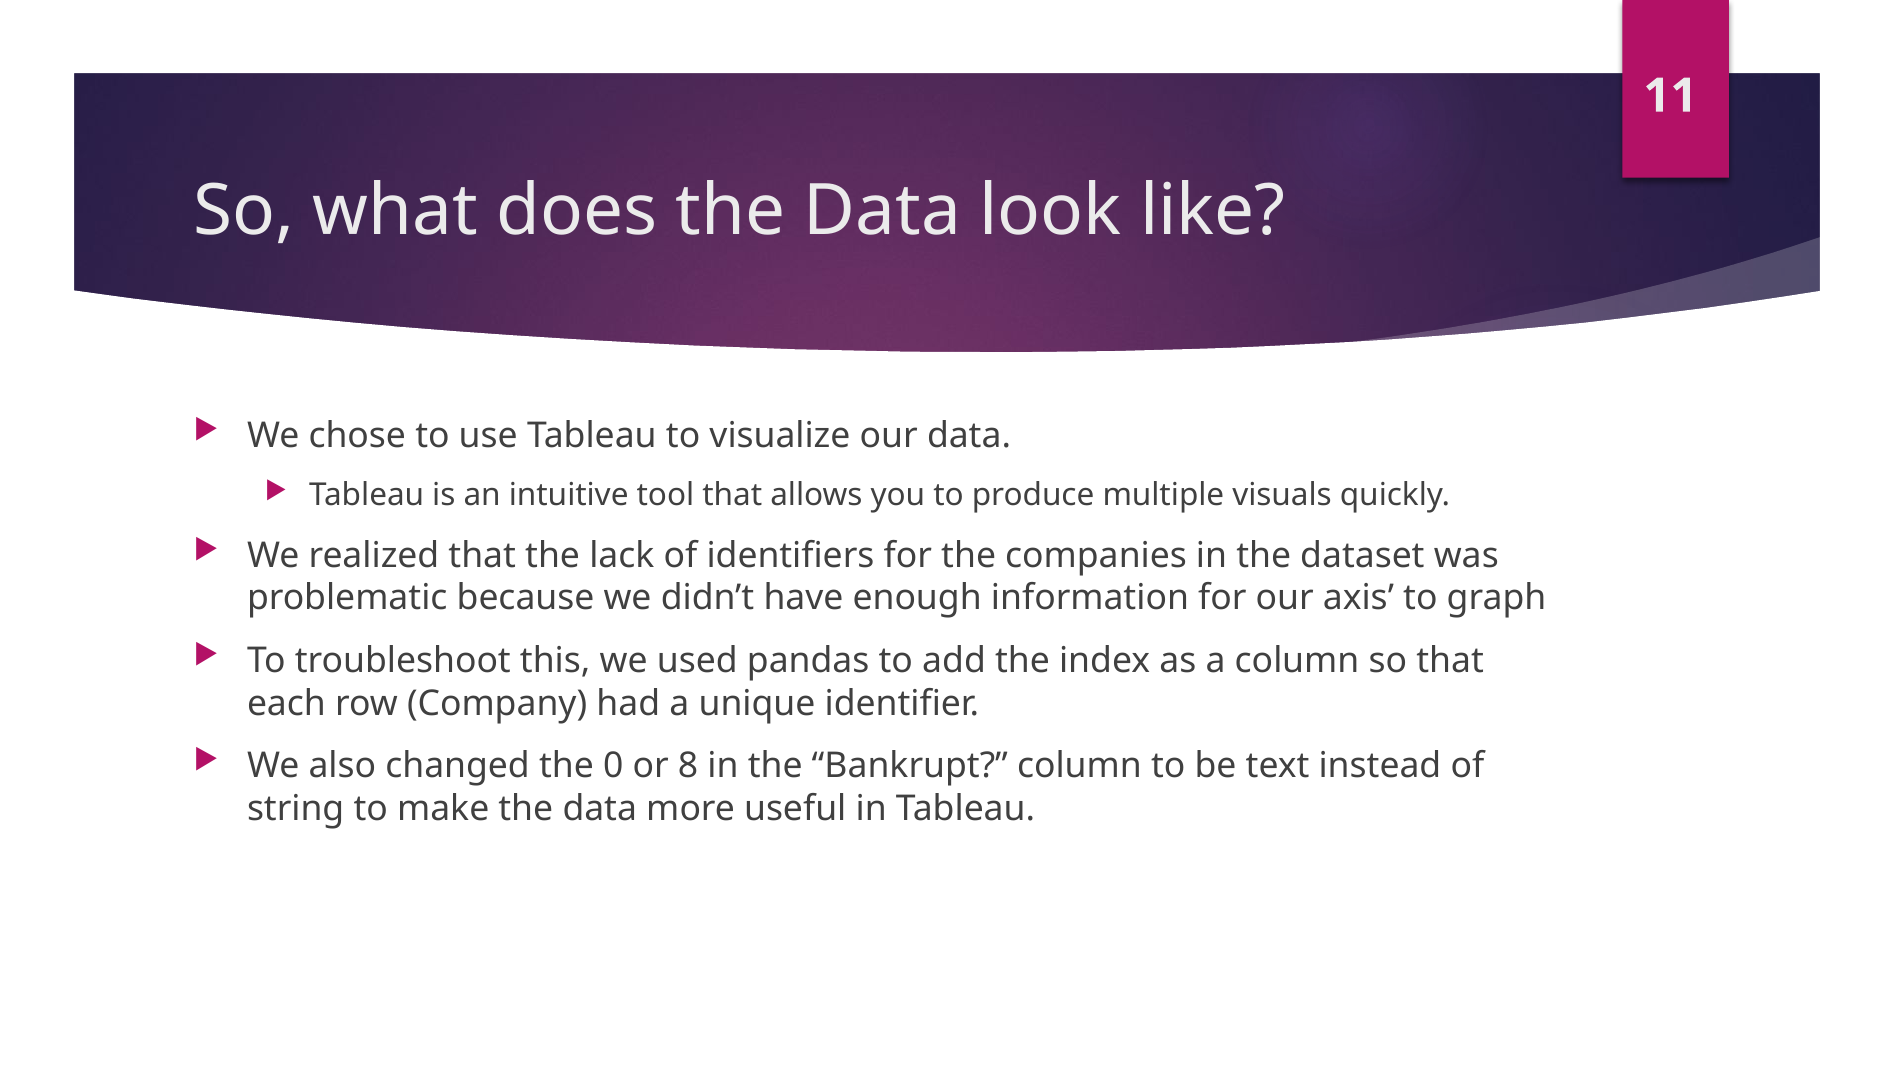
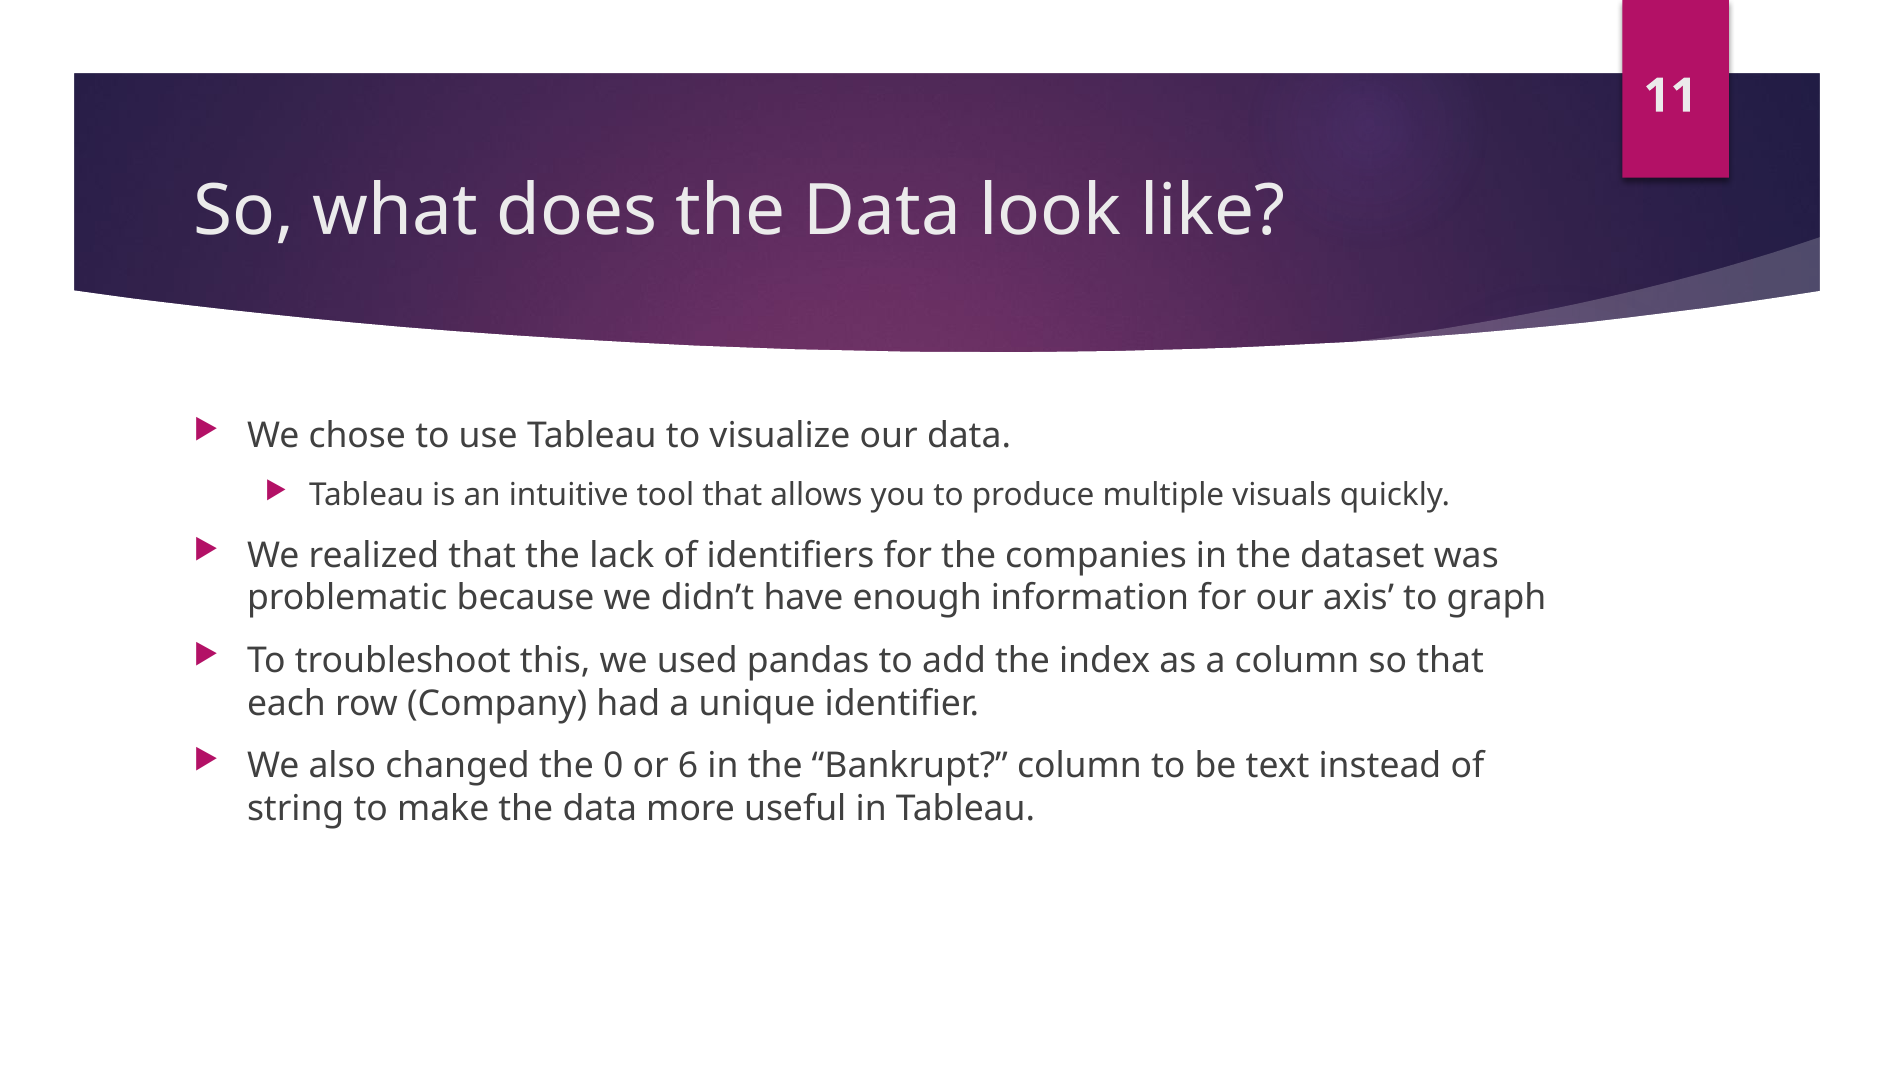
8: 8 -> 6
